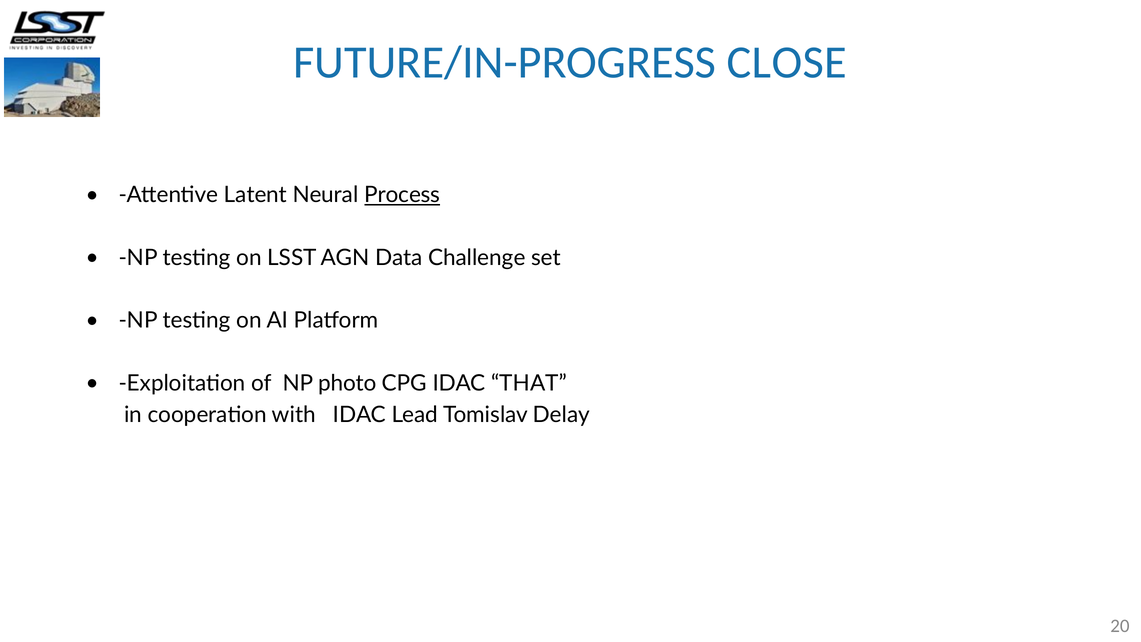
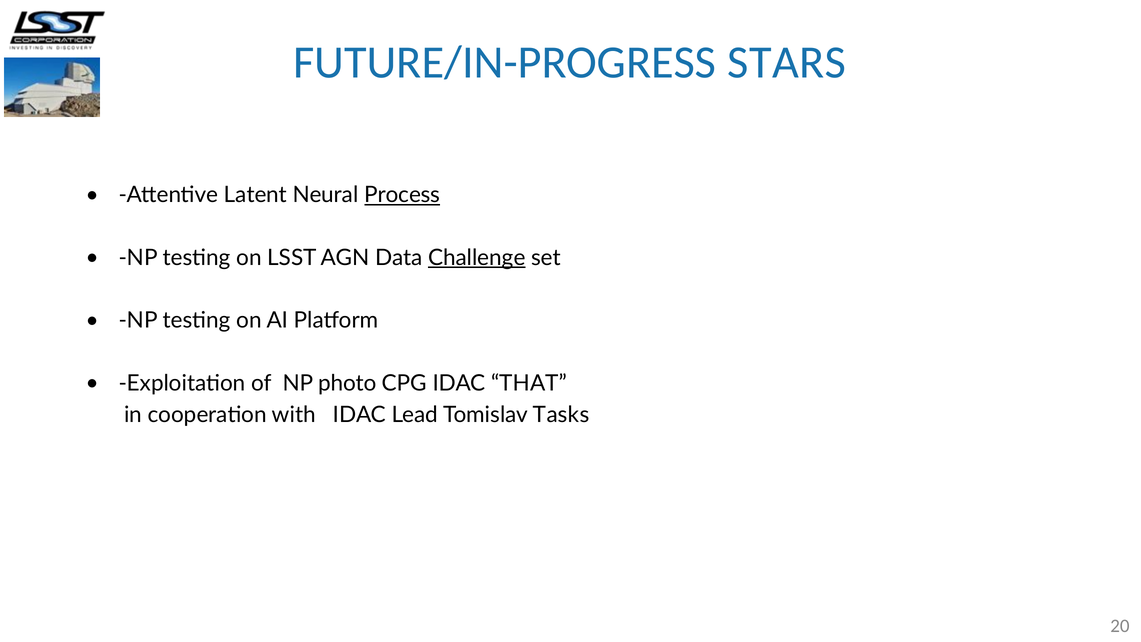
CLOSE: CLOSE -> STARS
Challenge underline: none -> present
Delay: Delay -> Tasks
